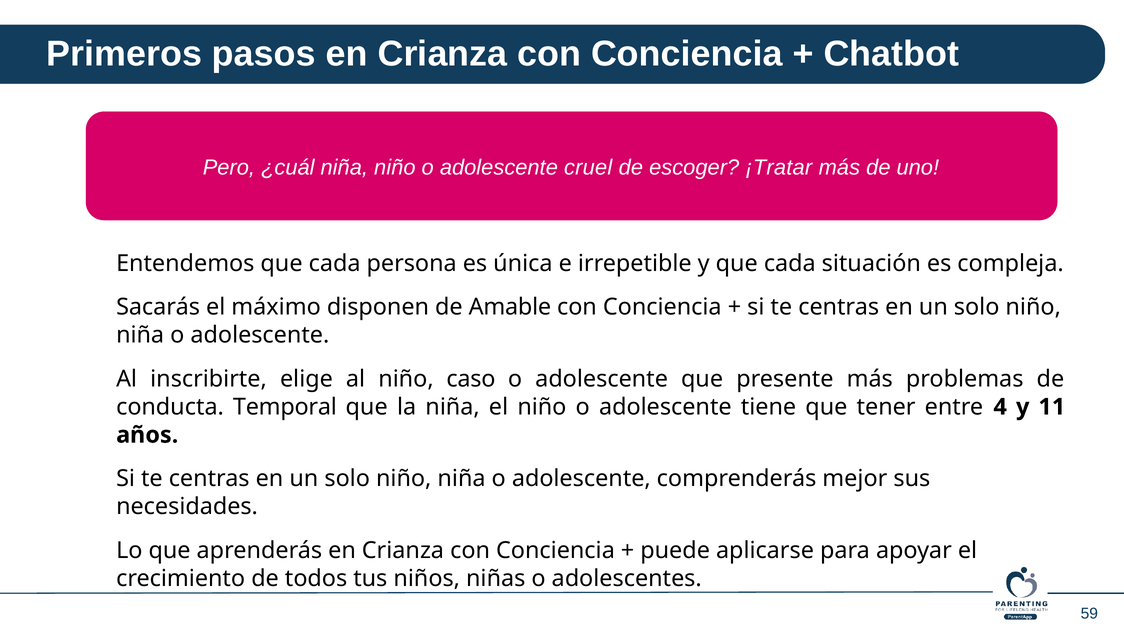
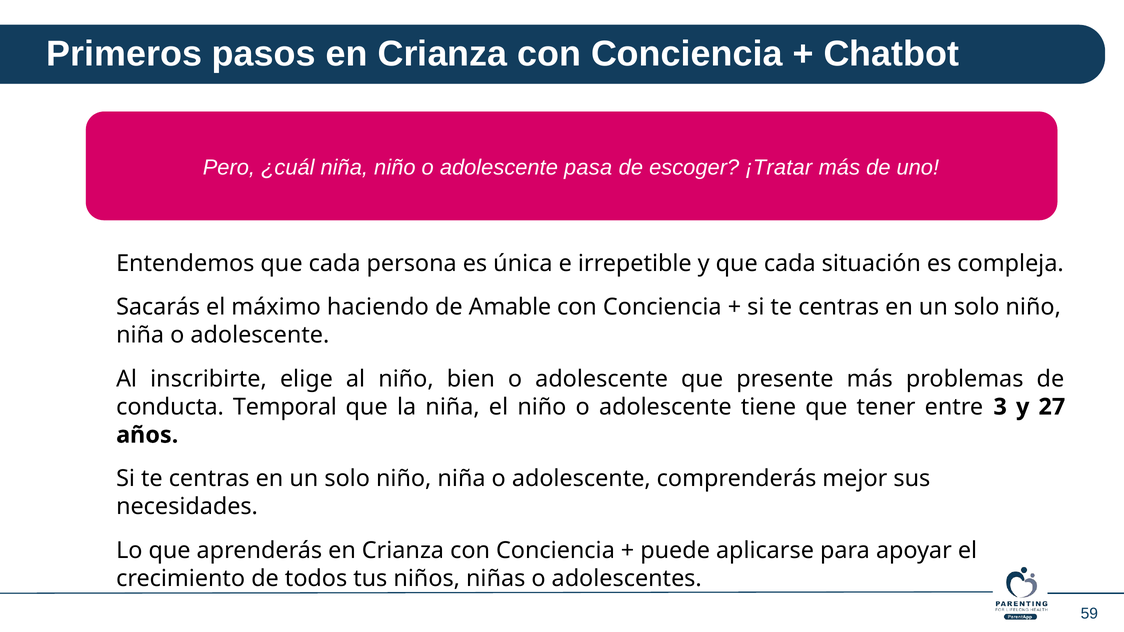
cruel: cruel -> pasa
disponen: disponen -> haciendo
caso: caso -> bien
4: 4 -> 3
11: 11 -> 27
